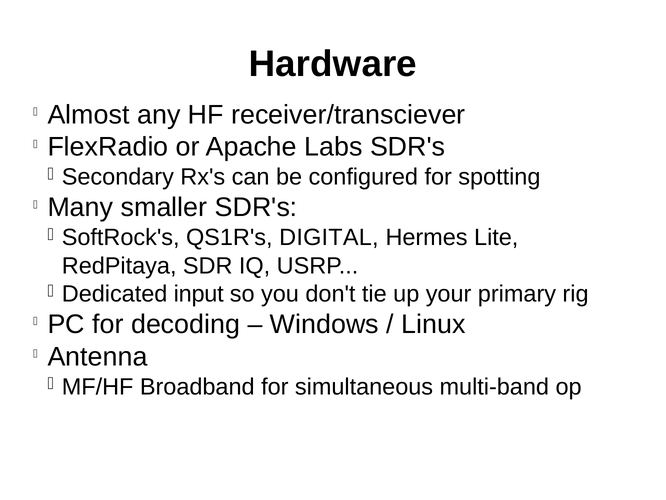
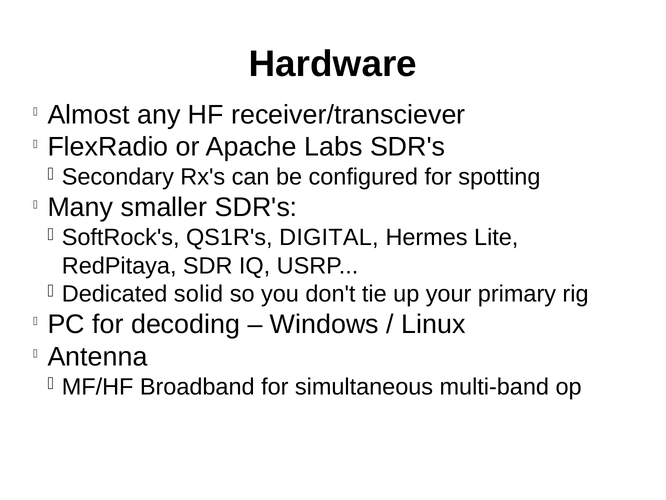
input: input -> solid
